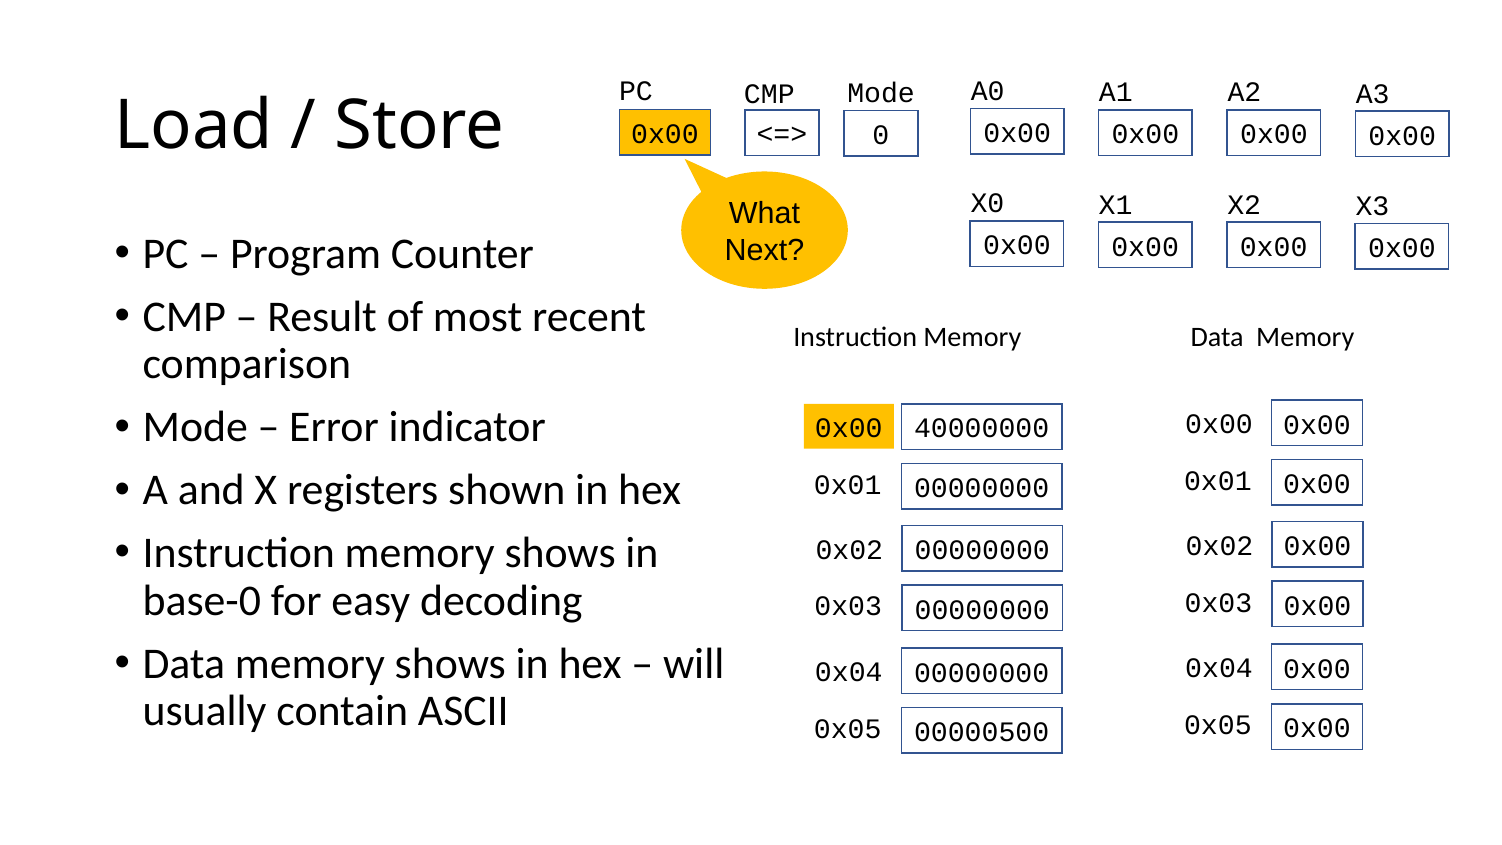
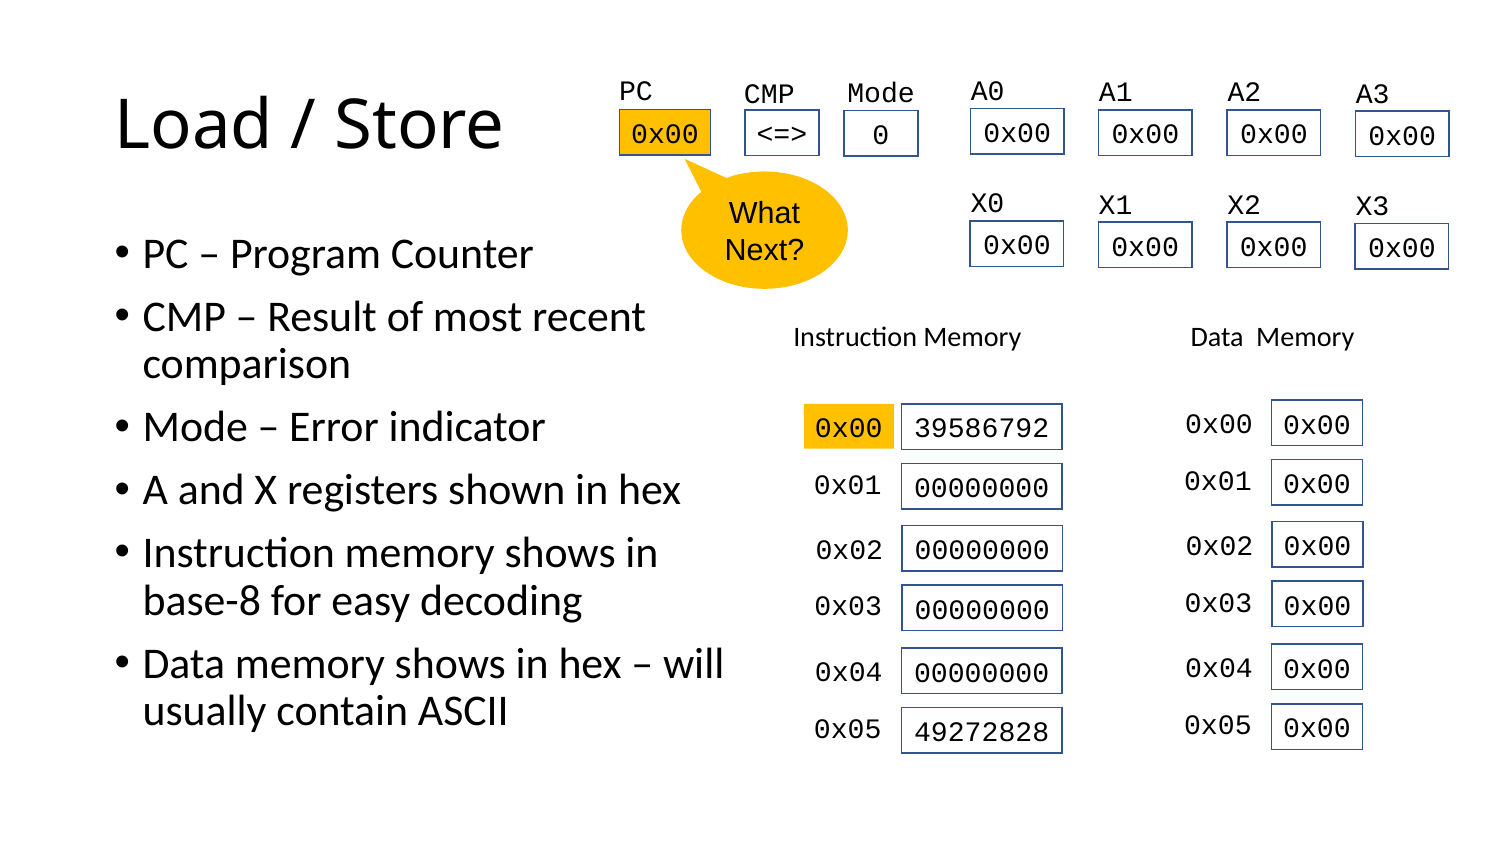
40000000: 40000000 -> 39586792
base-0: base-0 -> base-8
00000500: 00000500 -> 49272828
